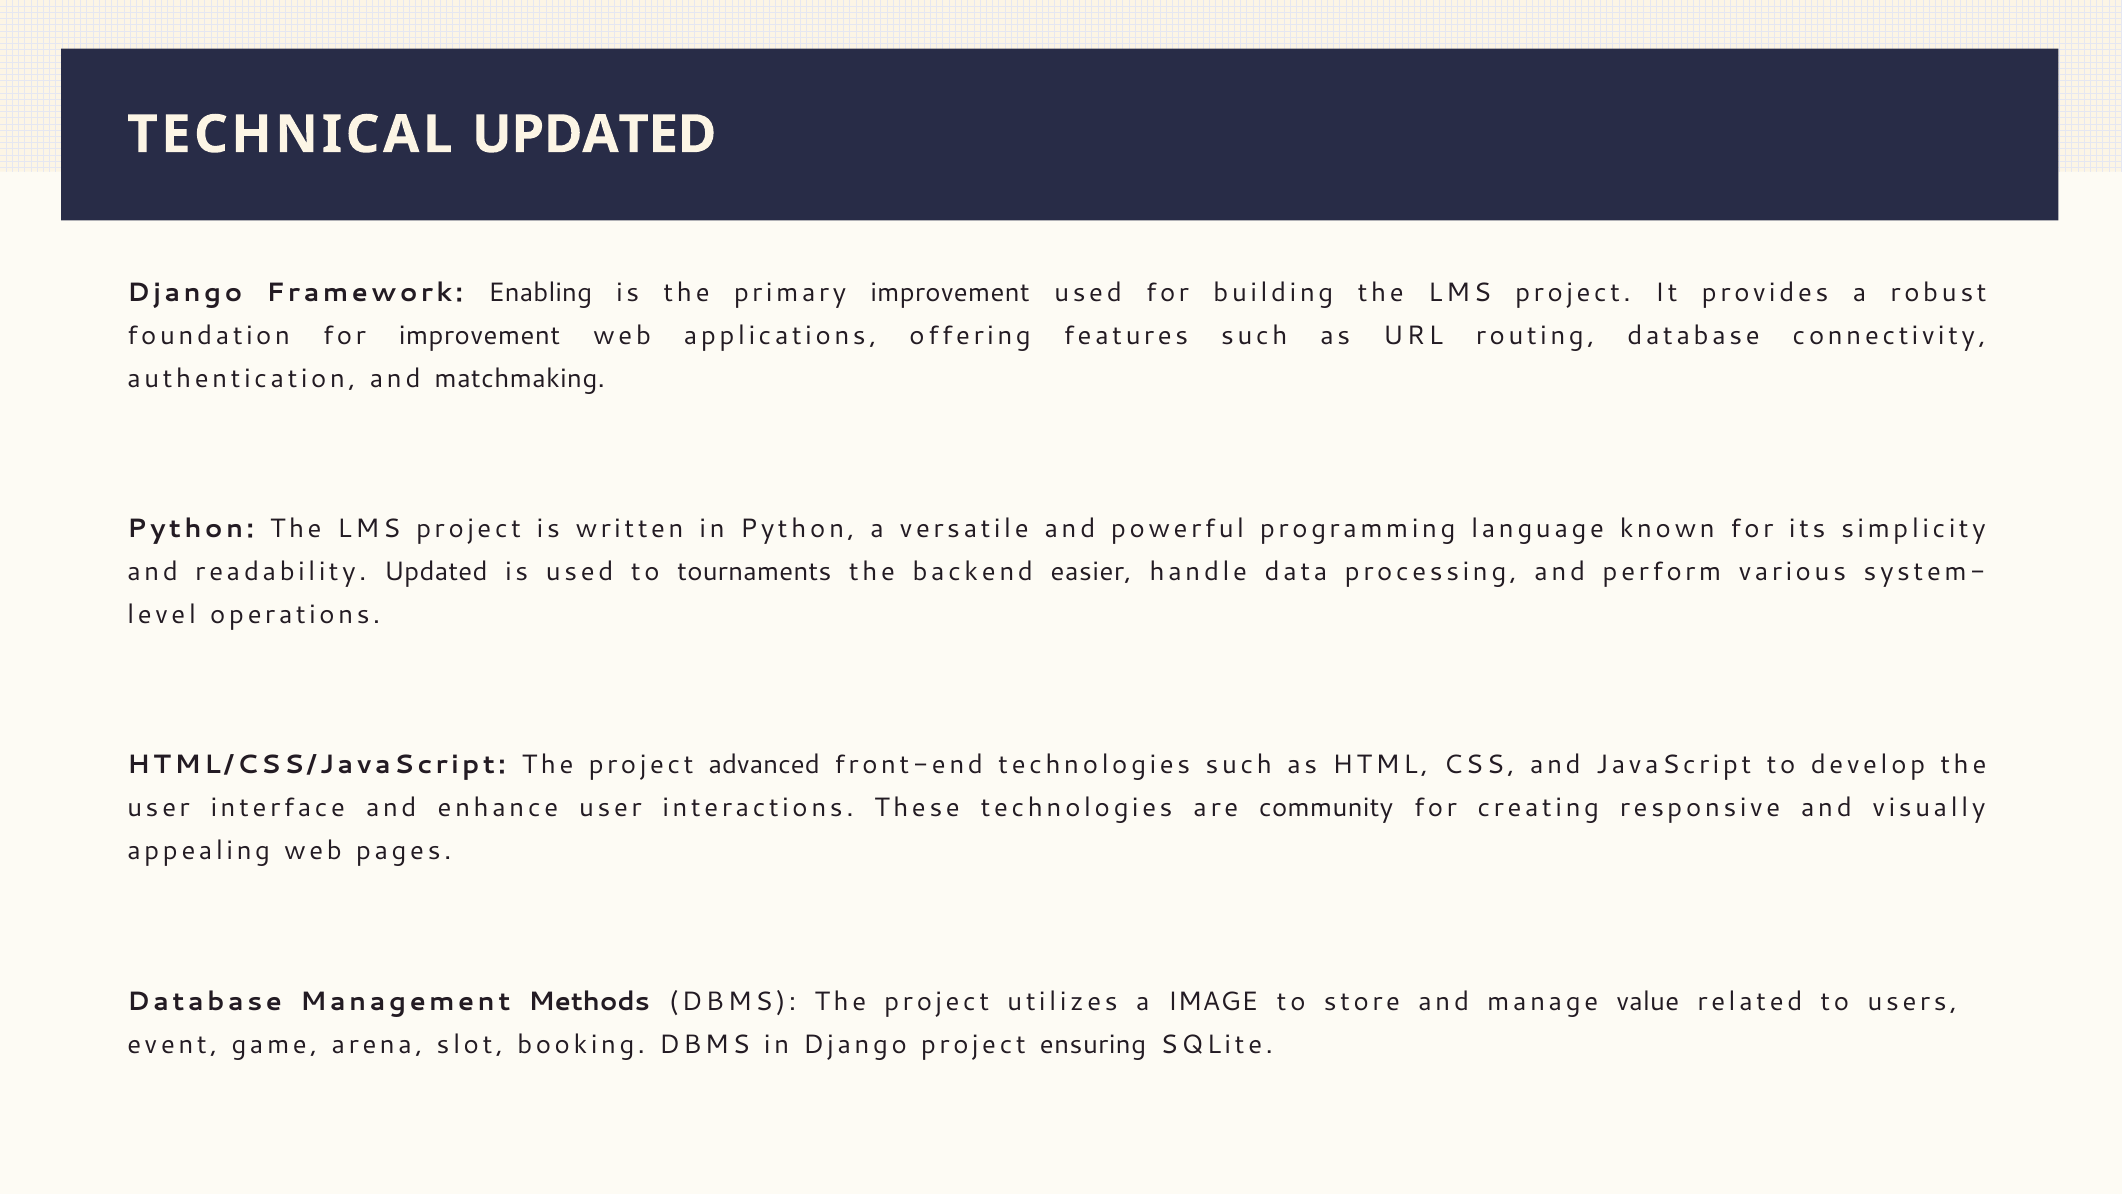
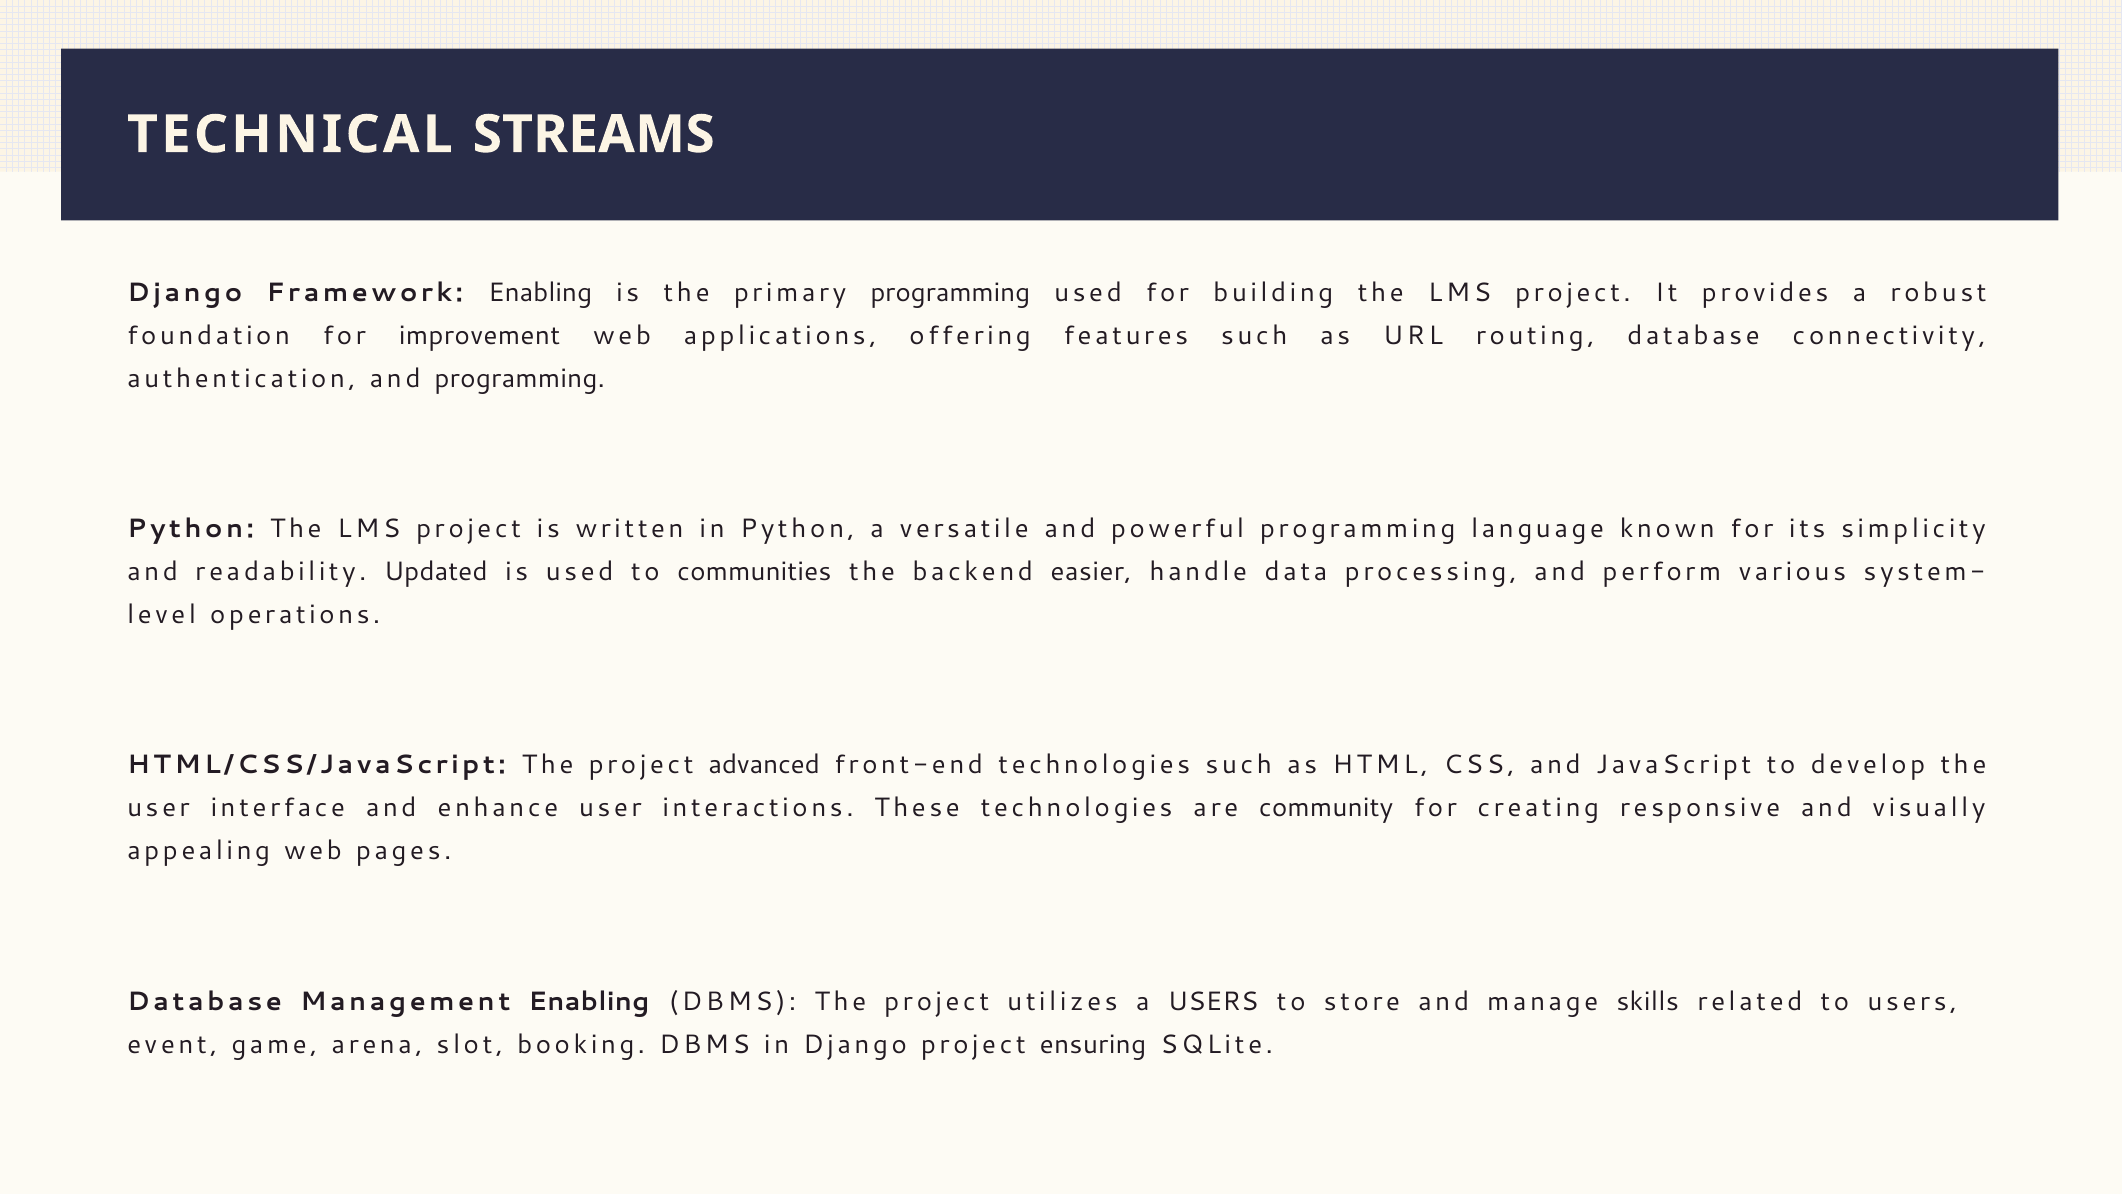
TECHNICAL UPDATED: UPDATED -> STREAMS
primary improvement: improvement -> programming
and matchmaking: matchmaking -> programming
tournaments: tournaments -> communities
Management Methods: Methods -> Enabling
a IMAGE: IMAGE -> USERS
value: value -> skills
